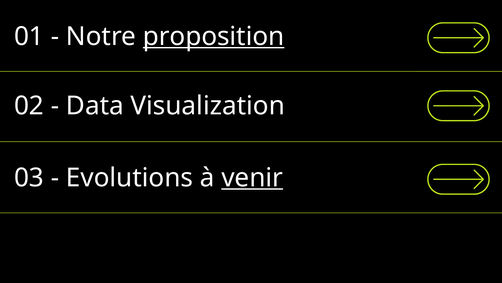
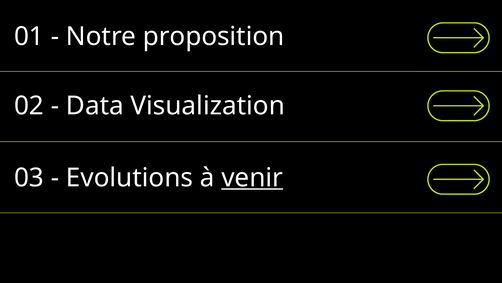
proposition underline: present -> none
